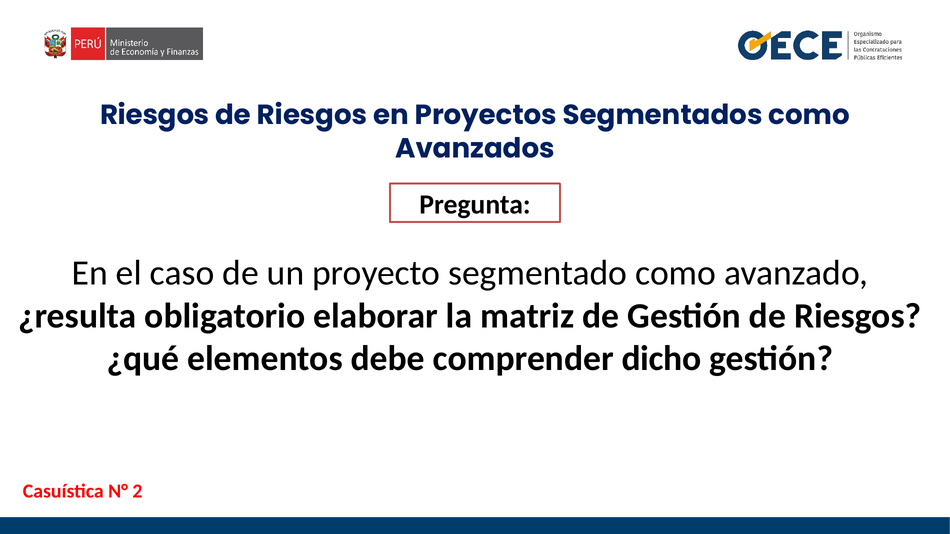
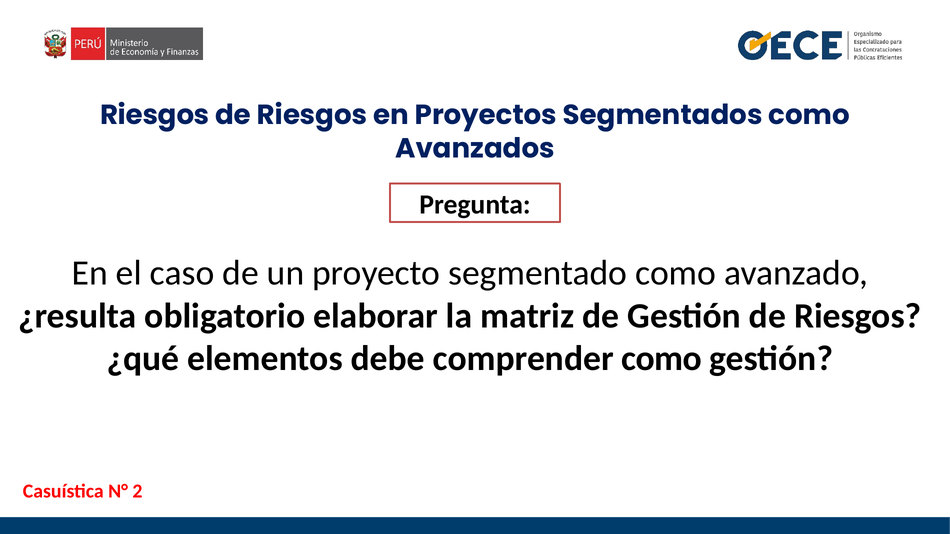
comprender dicho: dicho -> como
